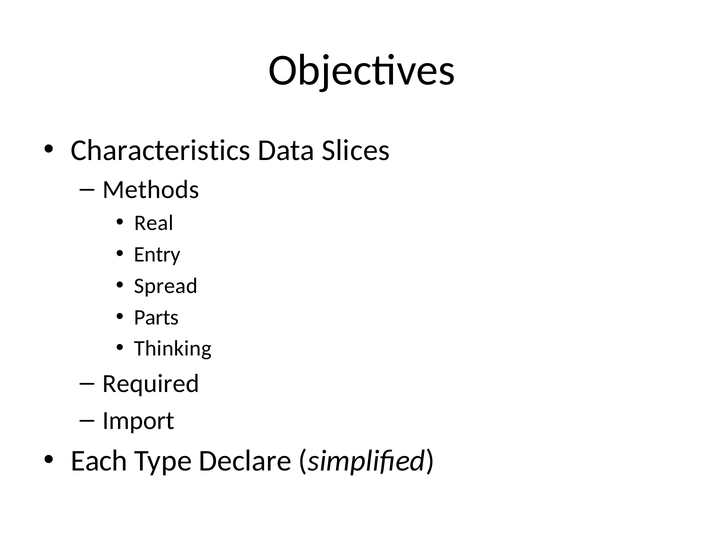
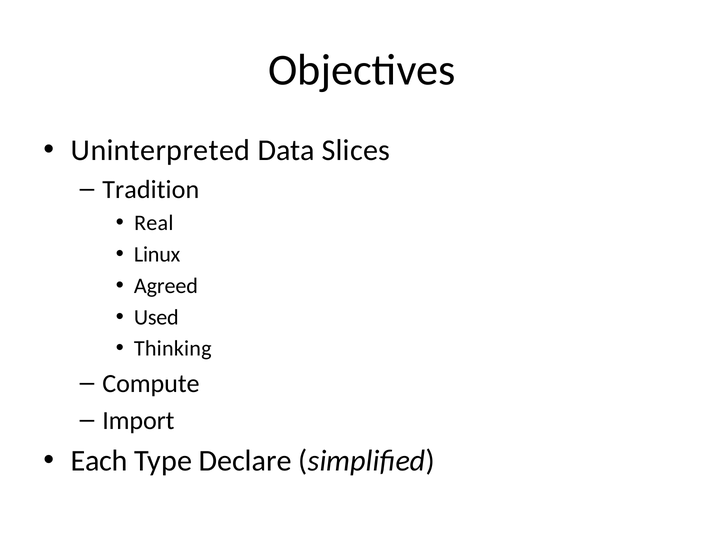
Characteristics: Characteristics -> Uninterpreted
Methods: Methods -> Tradition
Entry: Entry -> Linux
Spread: Spread -> Agreed
Parts: Parts -> Used
Required: Required -> Compute
